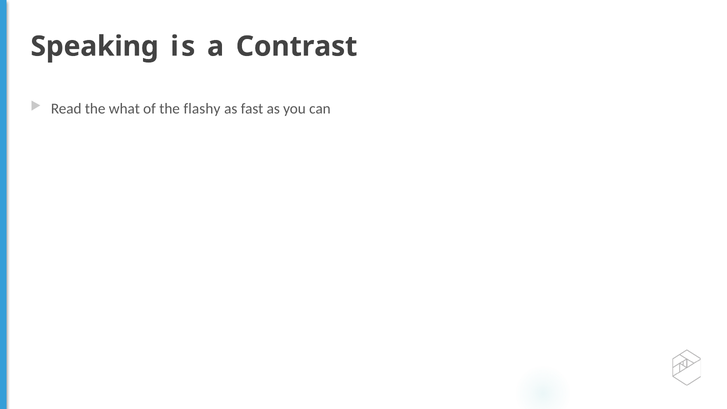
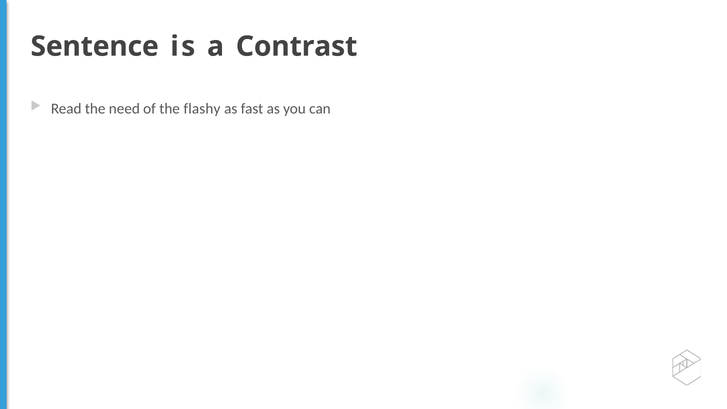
Speaking: Speaking -> Sentence
what: what -> need
